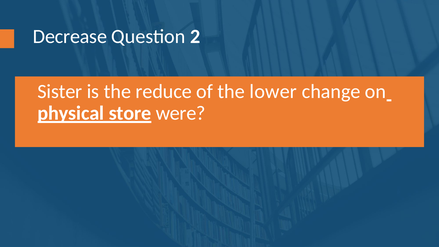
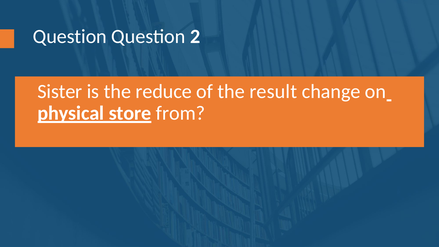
Decrease at (70, 37): Decrease -> Question
lower: lower -> result
were: were -> from
